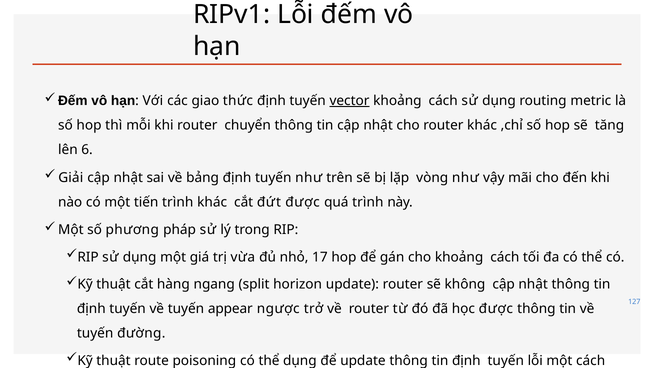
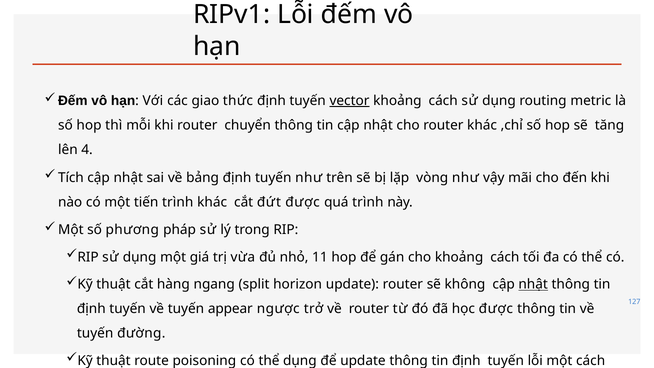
6: 6 -> 4
Giải: Giải -> Tích
17: 17 -> 11
nhật at (533, 284) underline: none -> present
